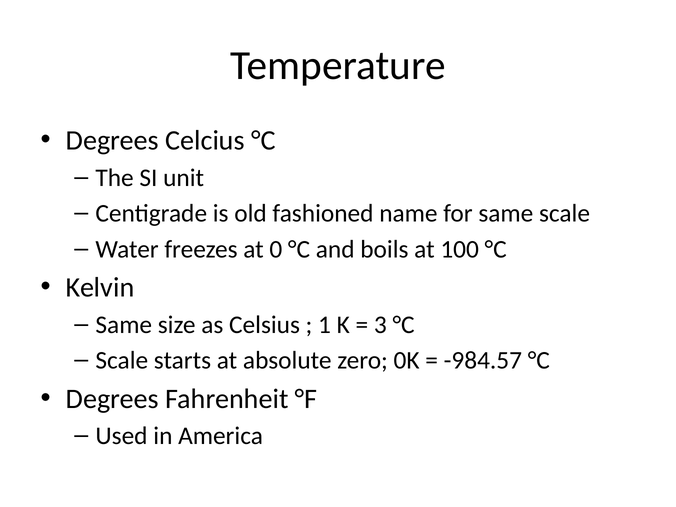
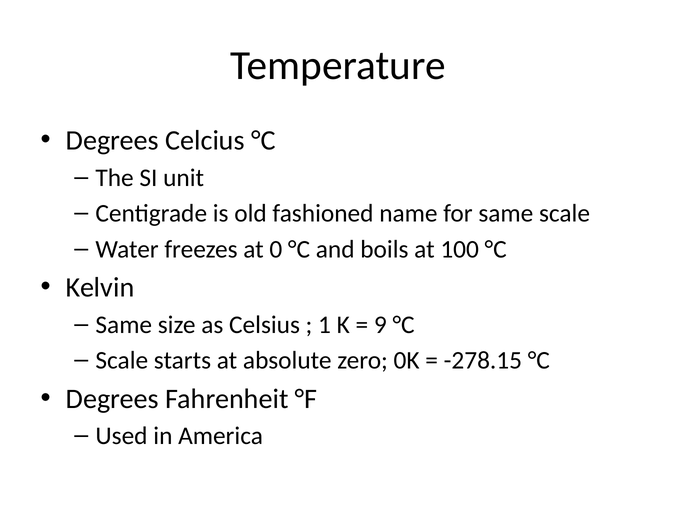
3: 3 -> 9
-984.57: -984.57 -> -278.15
